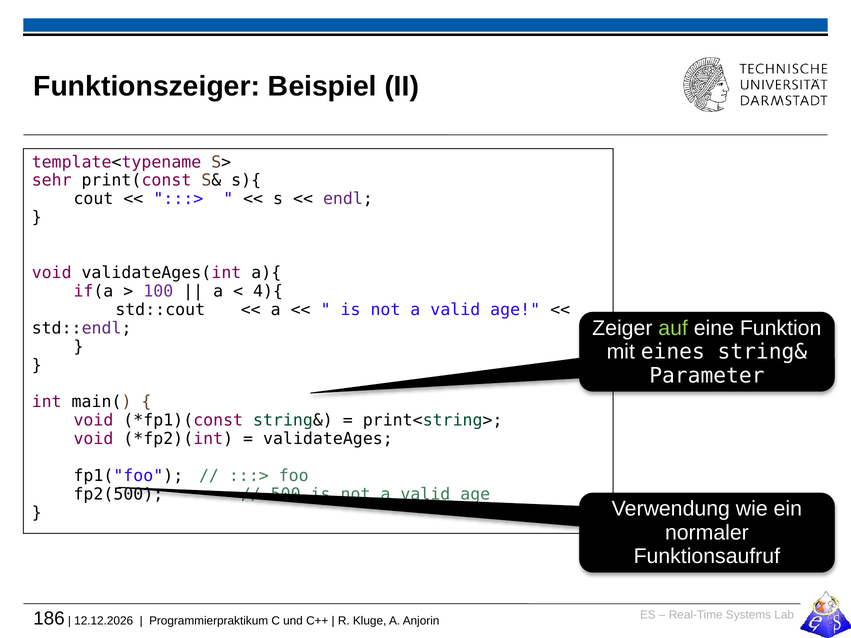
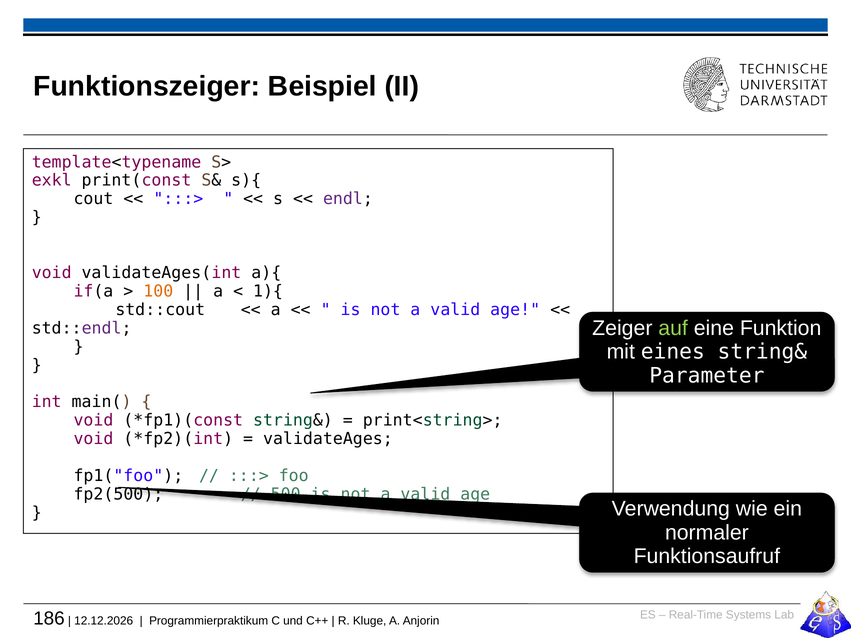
sehr: sehr -> exkl
100 colour: purple -> orange
4){: 4){ -> 1){
